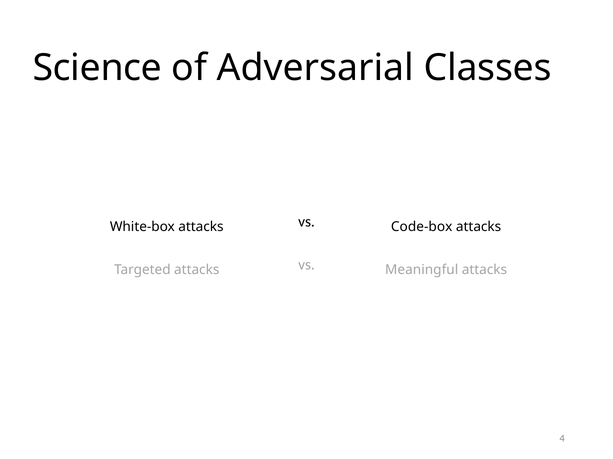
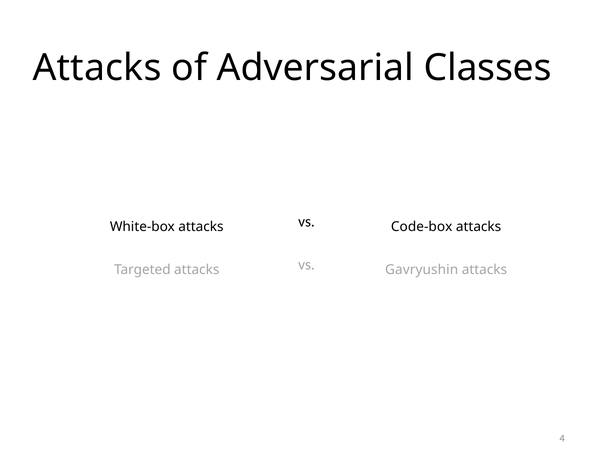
Science at (97, 68): Science -> Attacks
Meaningful: Meaningful -> Gavryushin
